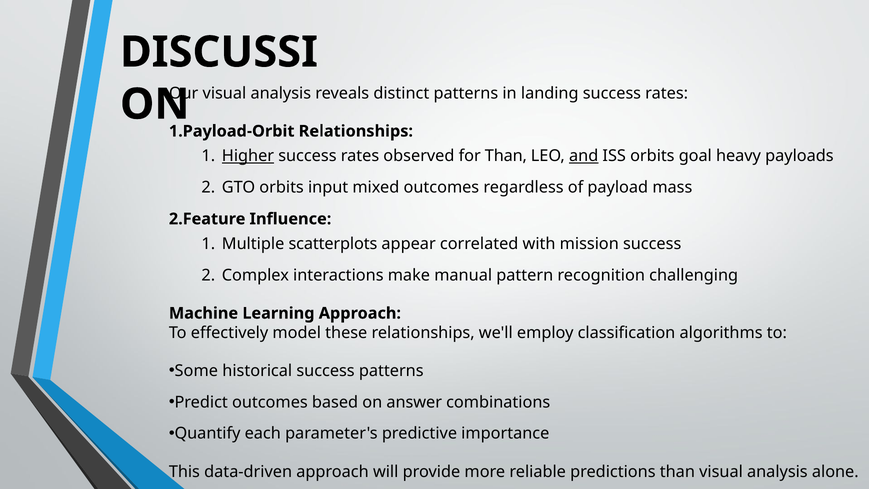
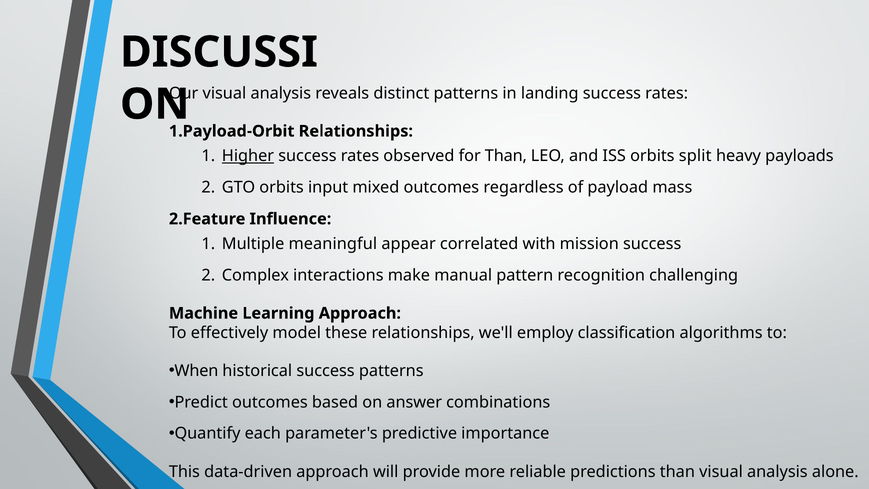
and underline: present -> none
goal: goal -> split
scatterplots: scatterplots -> meaningful
Some: Some -> When
